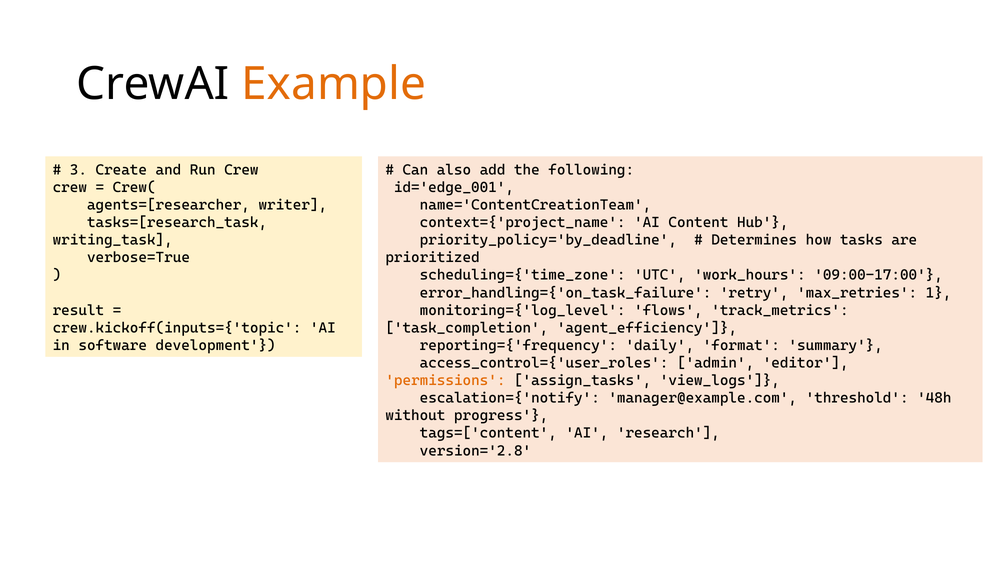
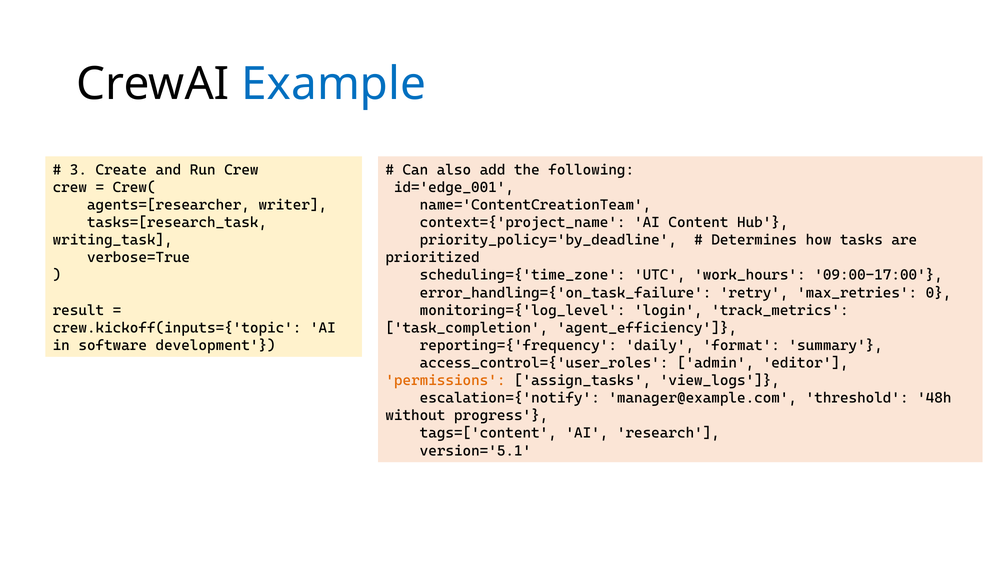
Example colour: orange -> blue
1: 1 -> 0
flows: flows -> login
version='2.8: version='2.8 -> version='5.1
